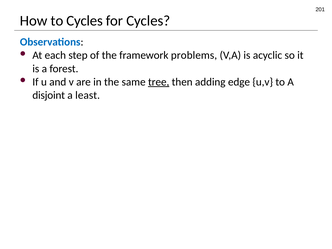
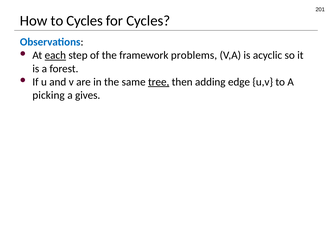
each underline: none -> present
disjoint: disjoint -> picking
least: least -> gives
